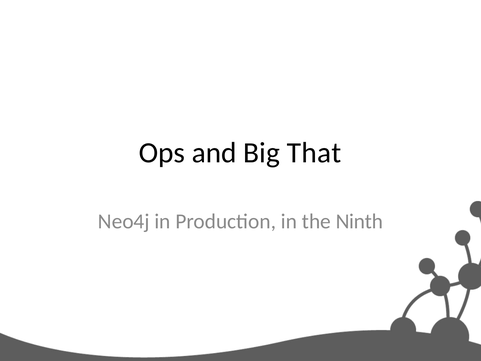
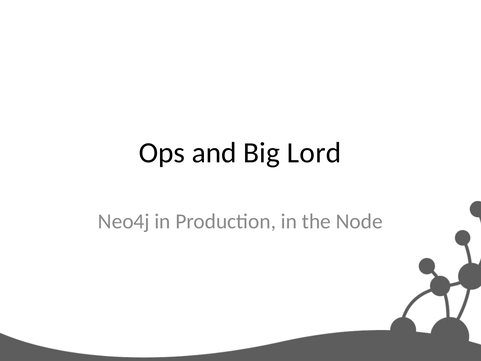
That: That -> Lord
Ninth: Ninth -> Node
